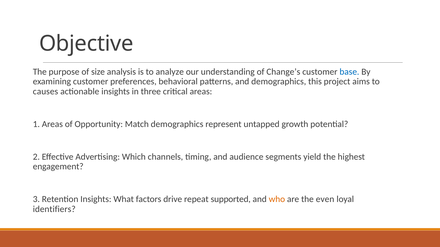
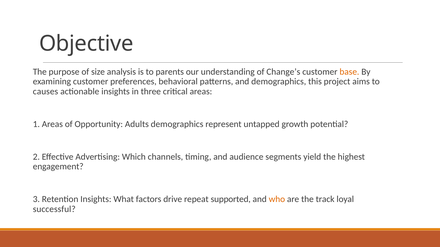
analyze: analyze -> parents
base colour: blue -> orange
Match: Match -> Adults
even: even -> track
identifiers: identifiers -> successful
